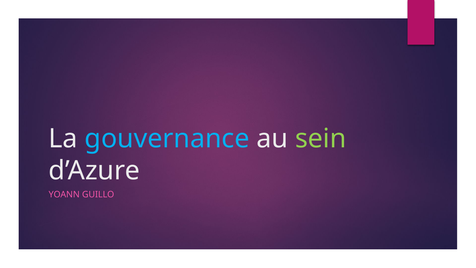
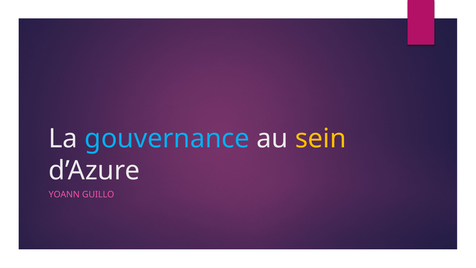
sein colour: light green -> yellow
